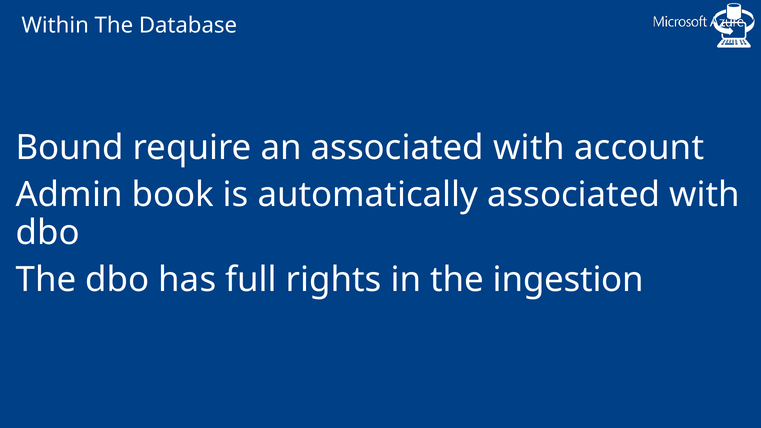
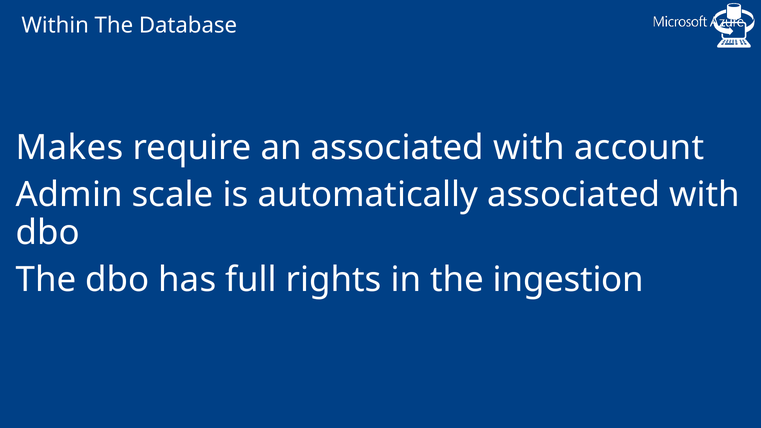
Bound: Bound -> Makes
book: book -> scale
